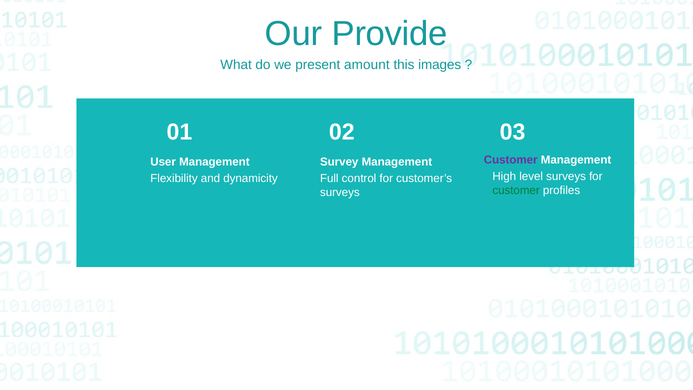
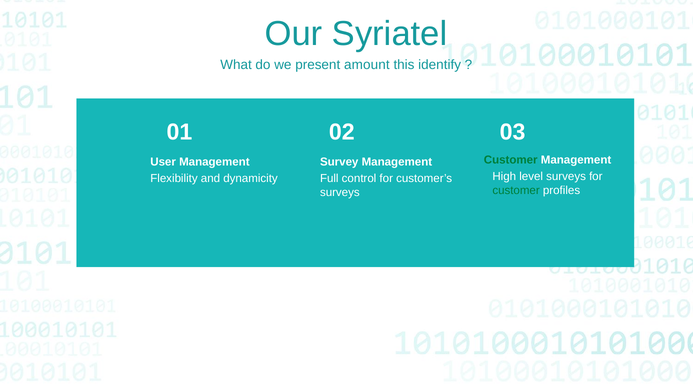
Provide: Provide -> Syriatel
images: images -> identify
Customer at (511, 160) colour: purple -> green
